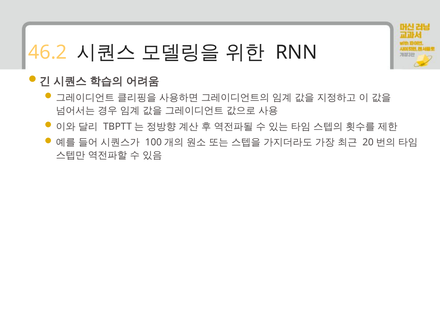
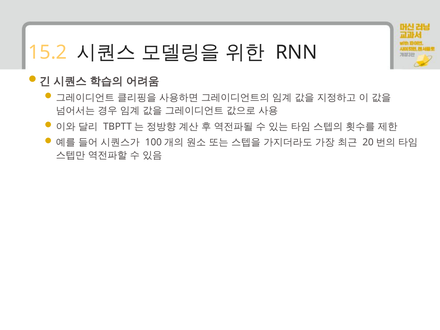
46.2: 46.2 -> 15.2
